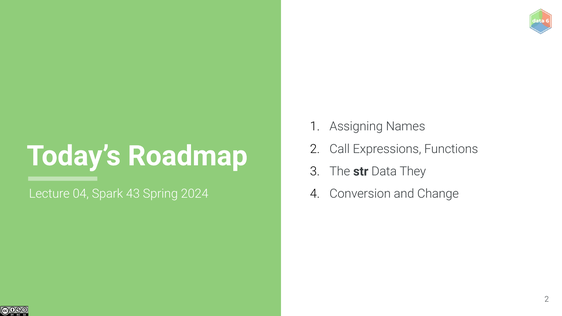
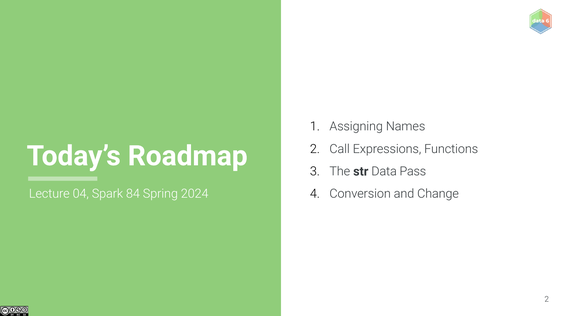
They: They -> Pass
43: 43 -> 84
